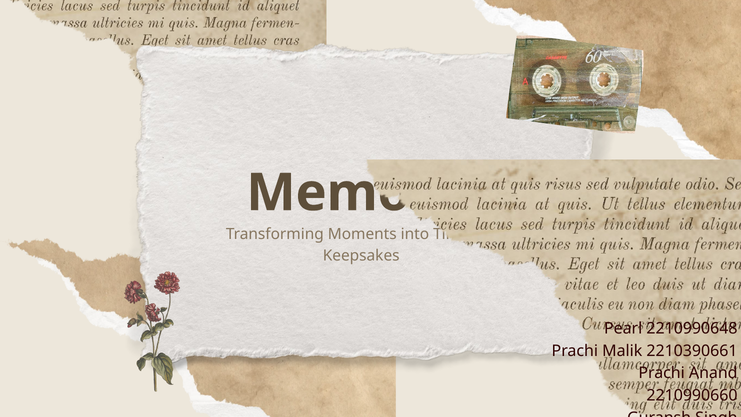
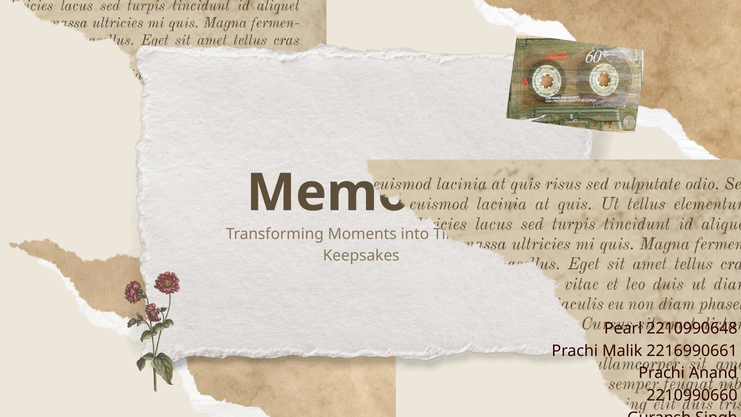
2210390661: 2210390661 -> 2216990661
